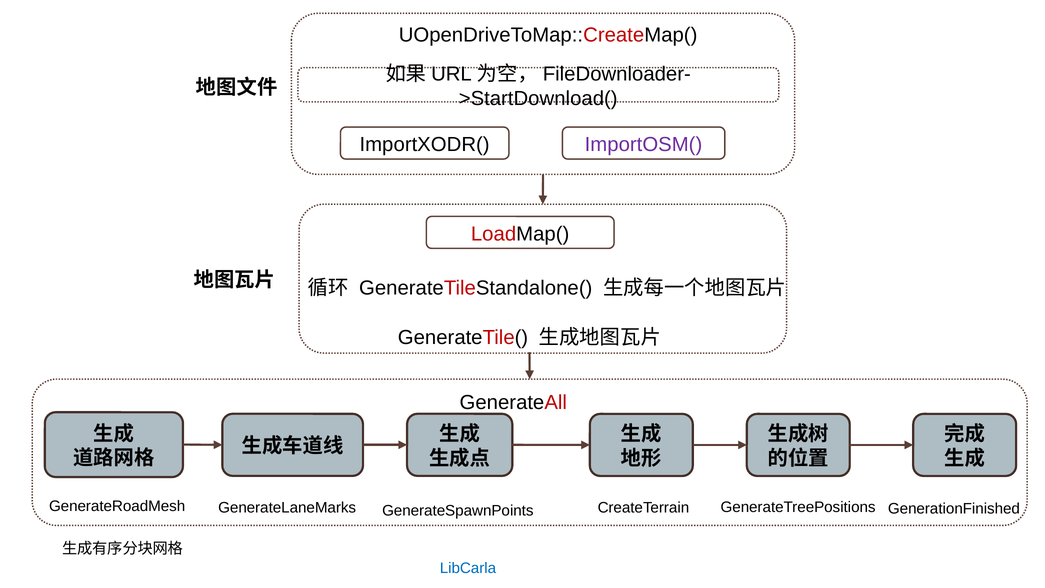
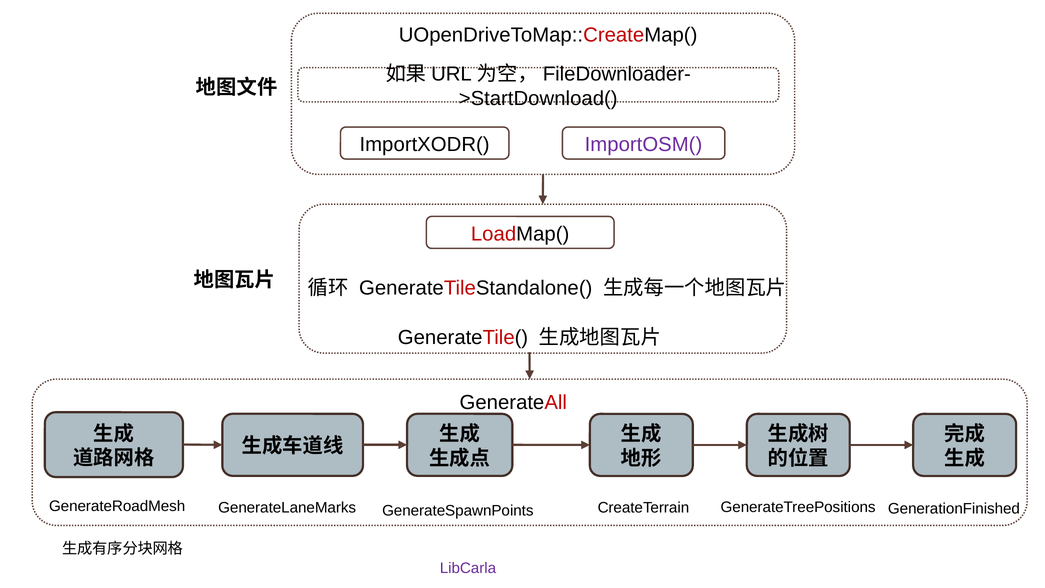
LibCarla colour: blue -> purple
